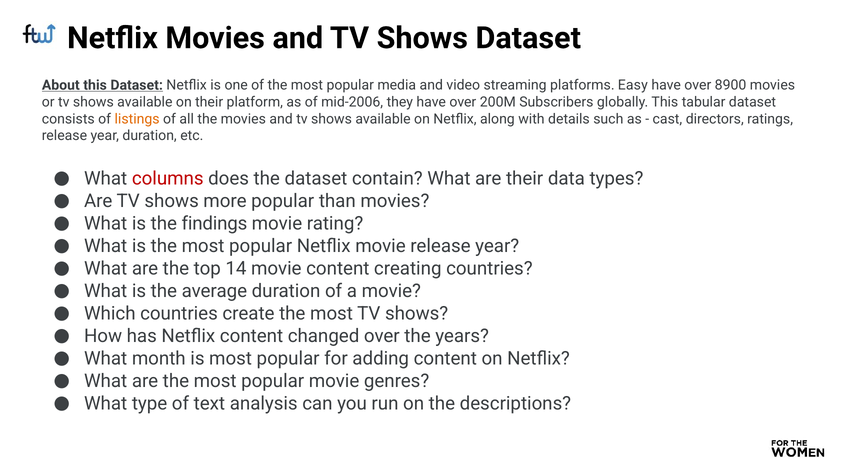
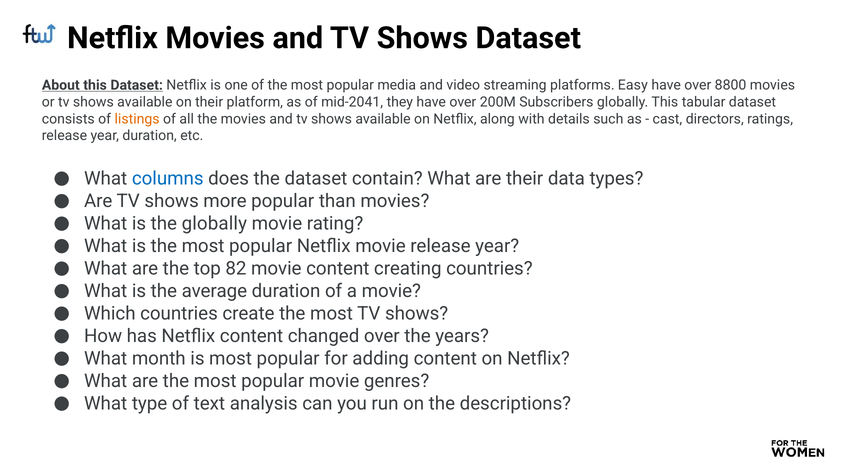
8900: 8900 -> 8800
mid-2006: mid-2006 -> mid-2041
columns colour: red -> blue
the findings: findings -> globally
14: 14 -> 82
